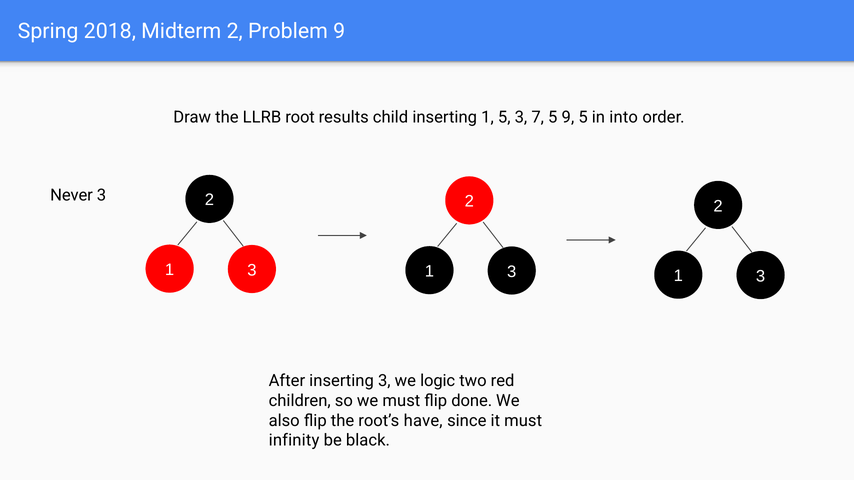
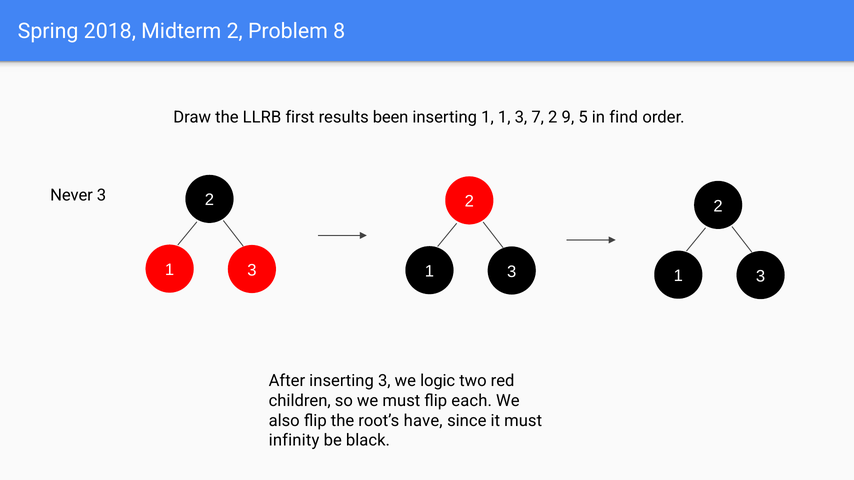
Problem 9: 9 -> 8
root: root -> first
child: child -> been
1 5: 5 -> 1
7 5: 5 -> 2
into: into -> find
done: done -> each
